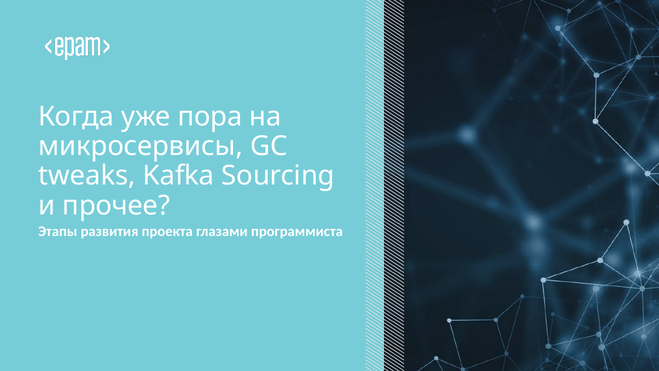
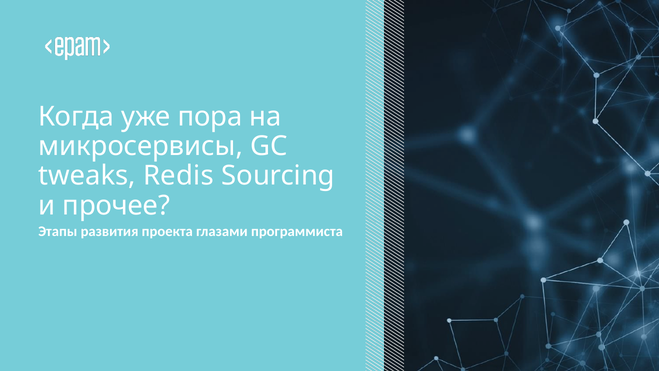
Kafka: Kafka -> Redis
